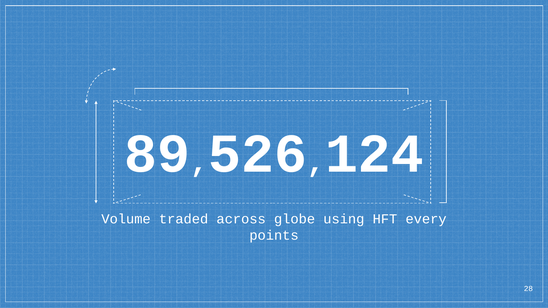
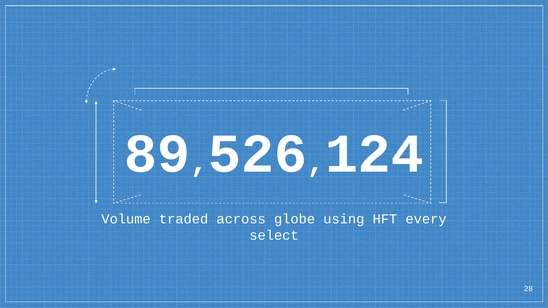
points: points -> select
